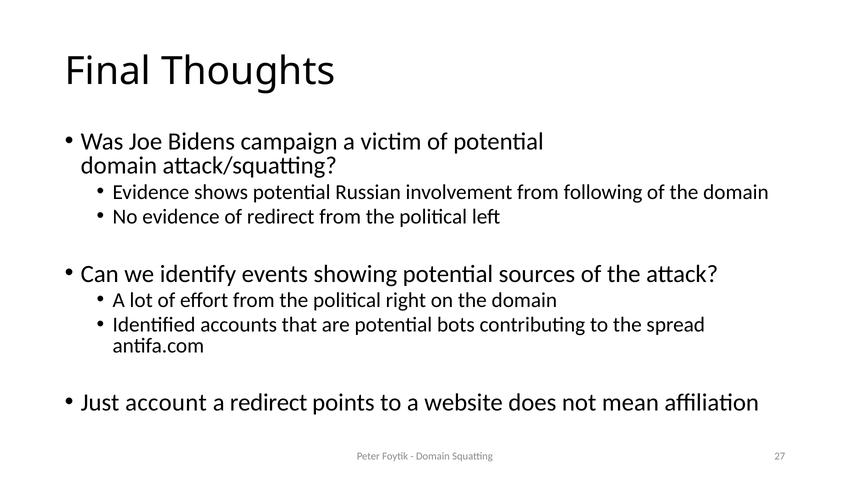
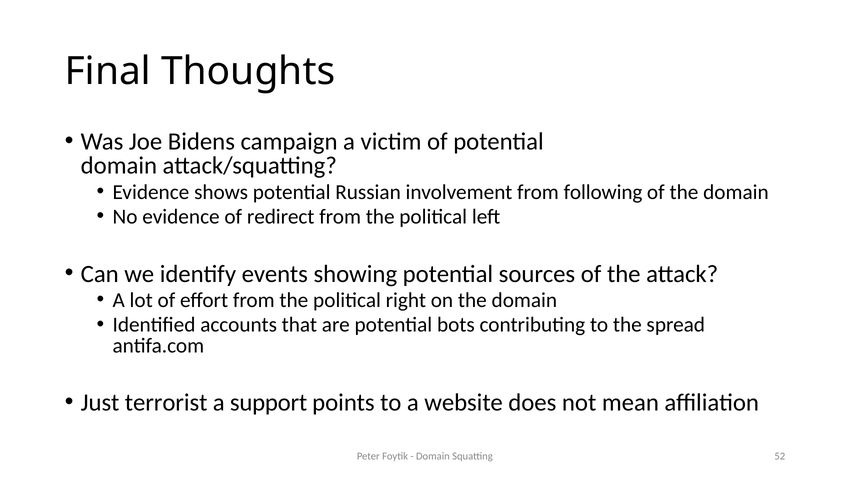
account: account -> terrorist
a redirect: redirect -> support
27: 27 -> 52
